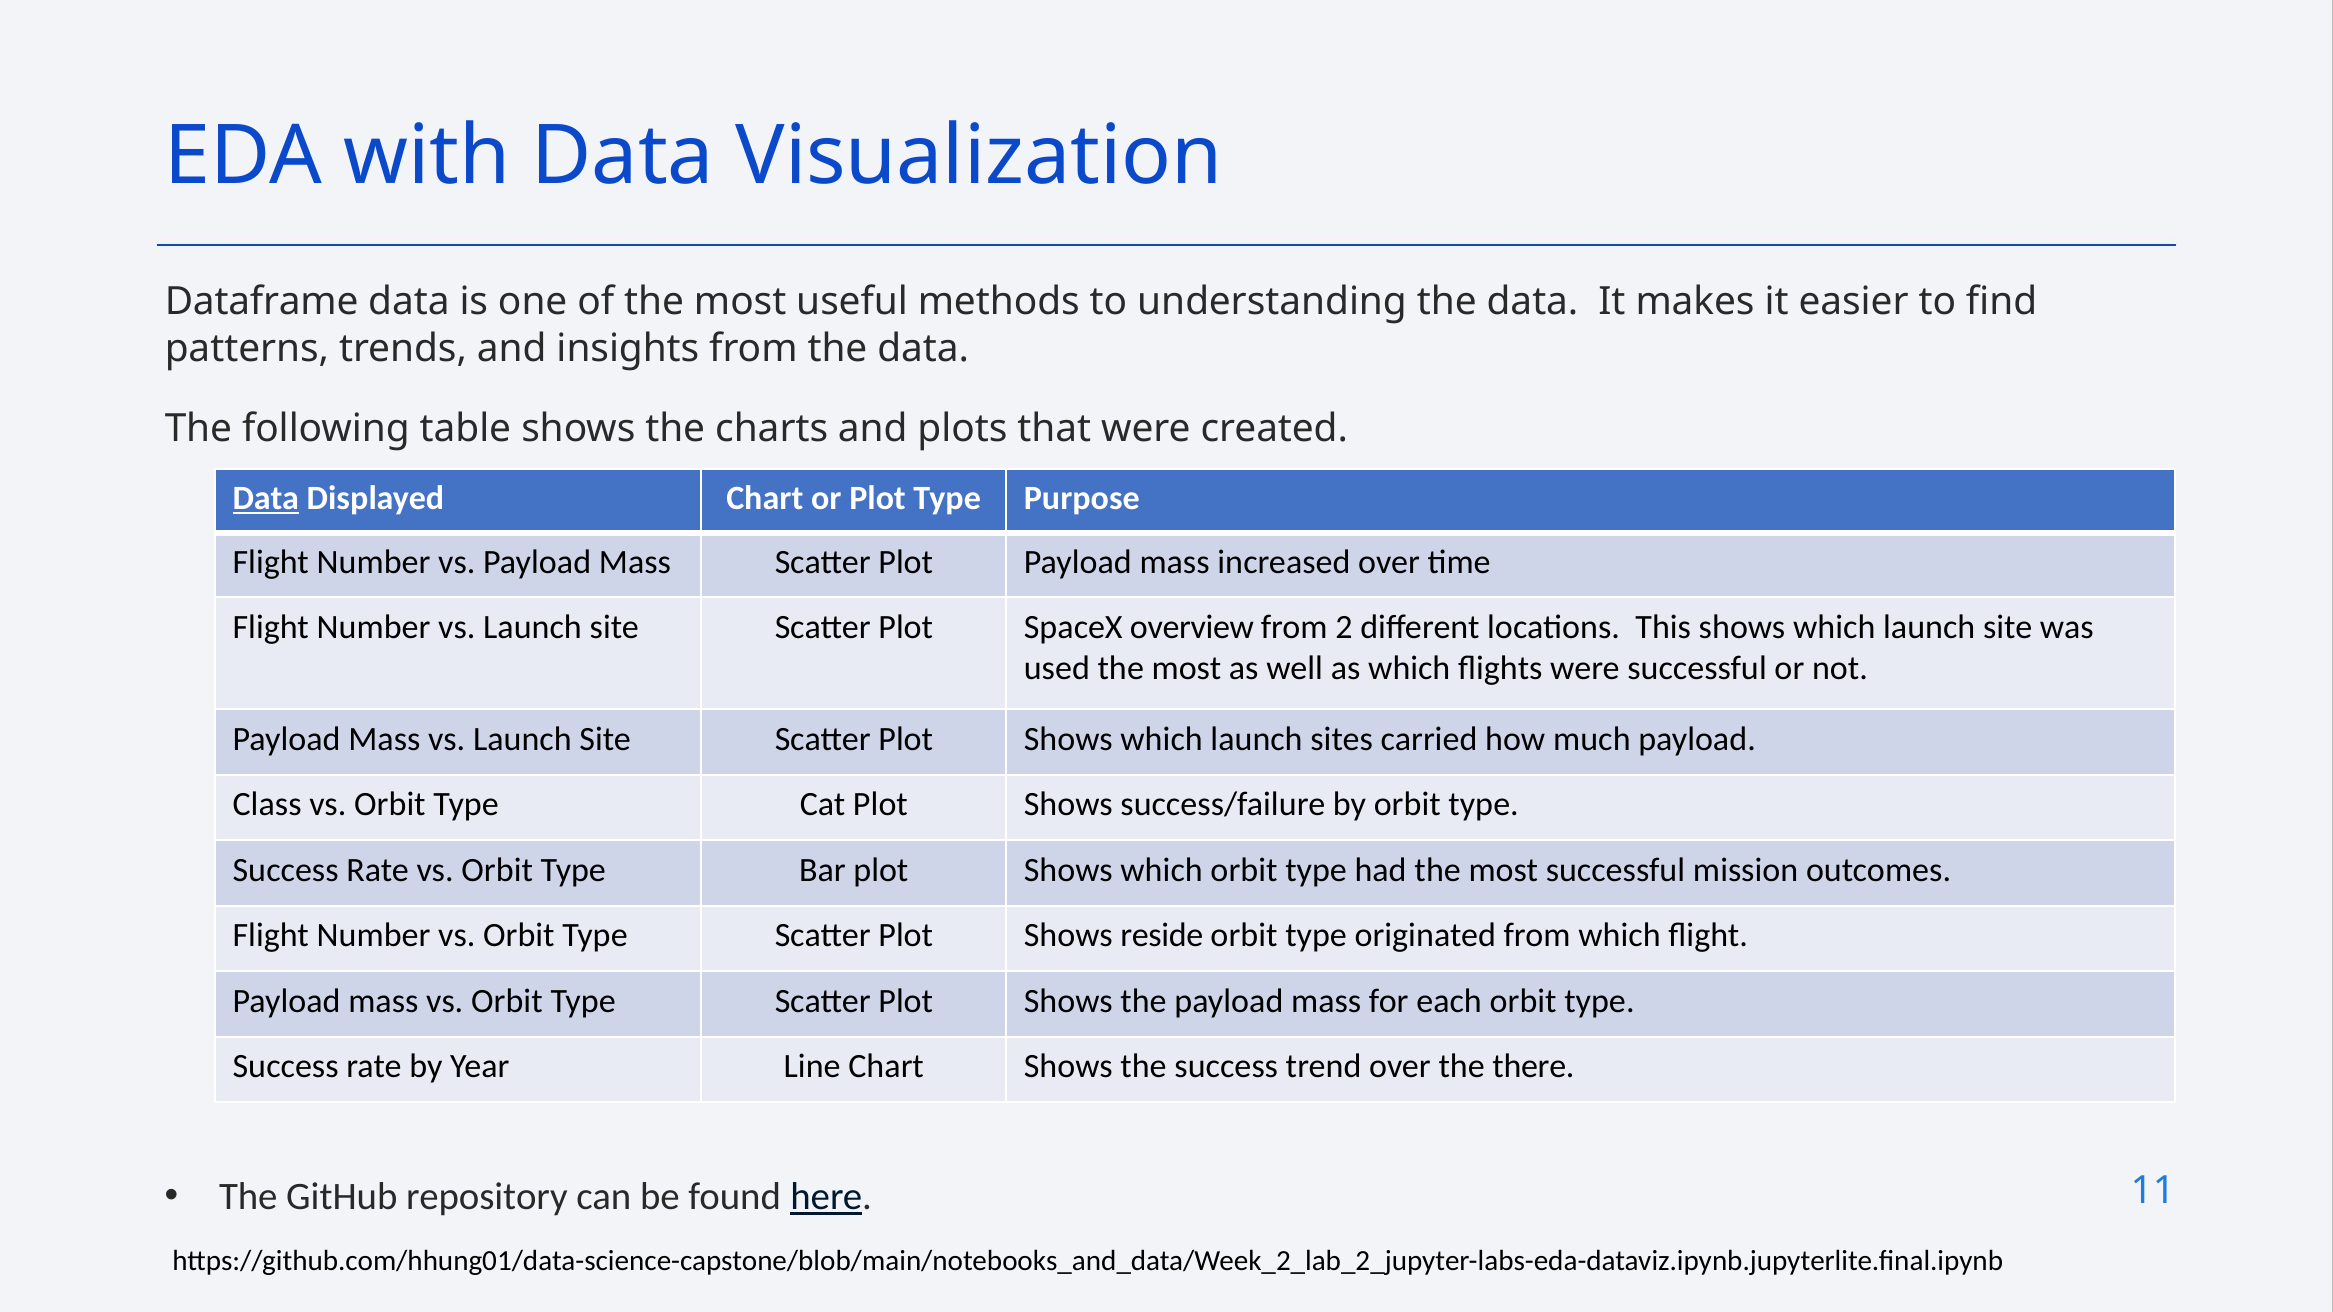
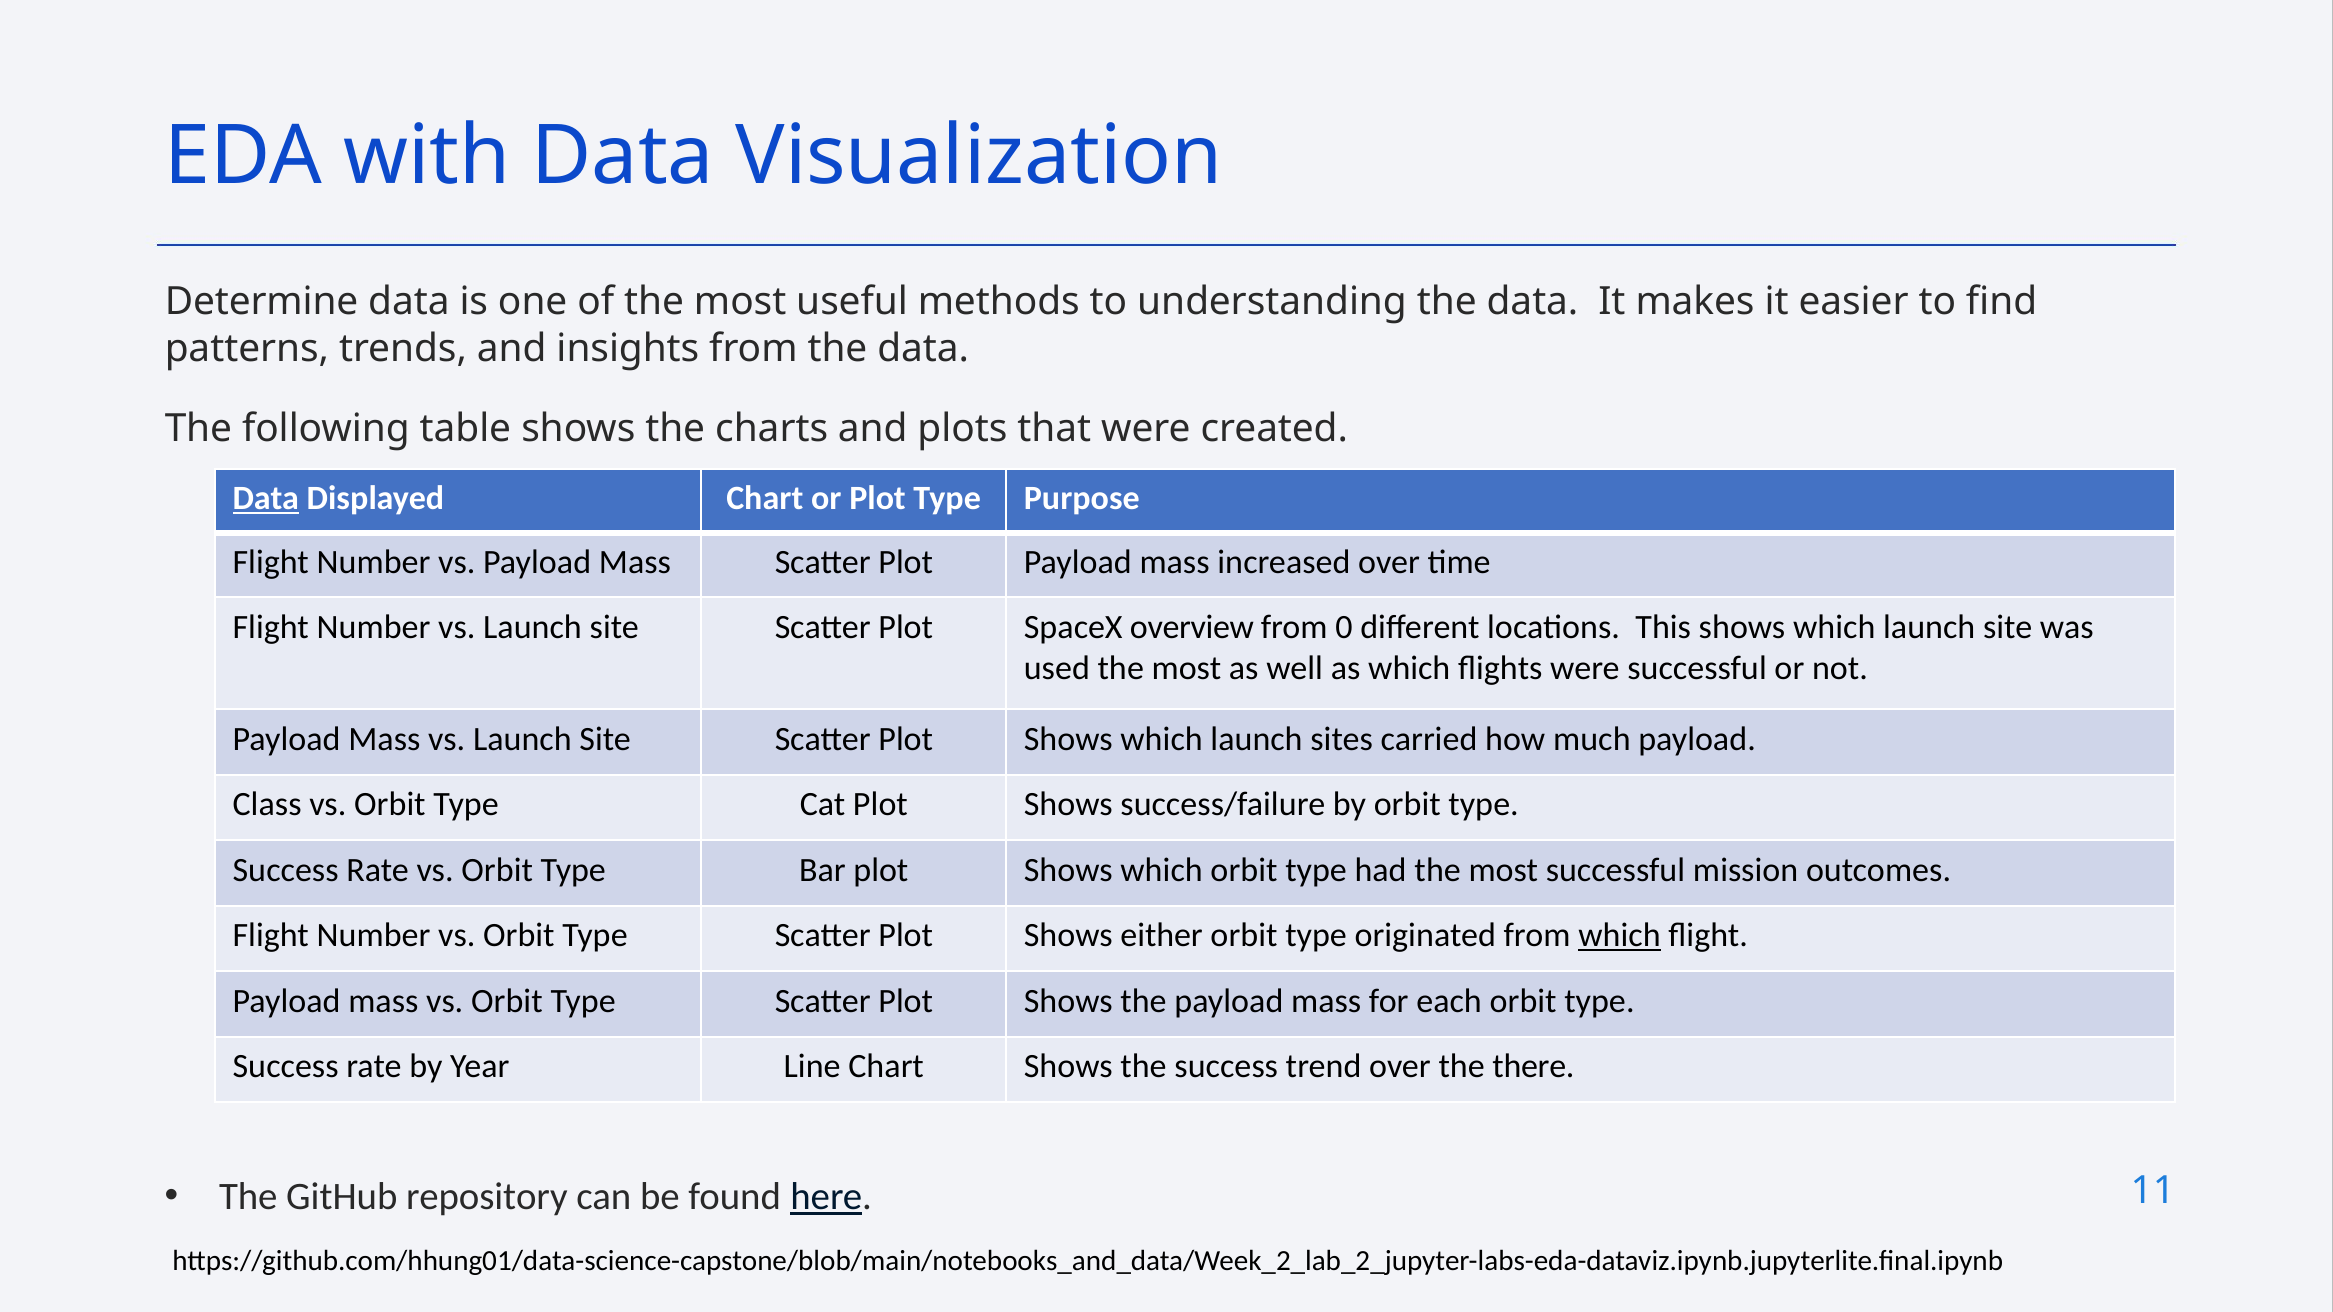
Dataframe: Dataframe -> Determine
2: 2 -> 0
reside: reside -> either
which at (1619, 936) underline: none -> present
